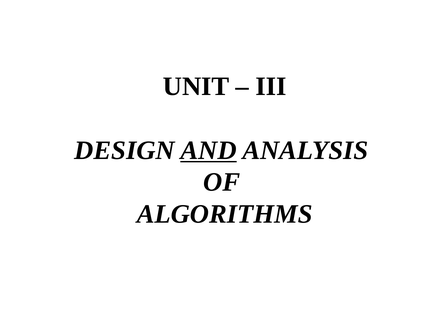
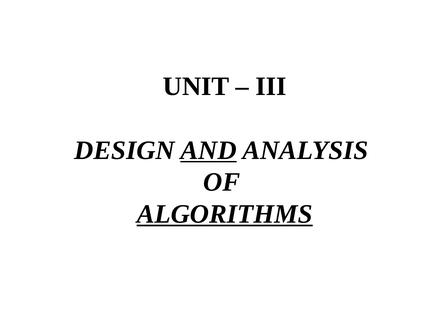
ALGORITHMS underline: none -> present
